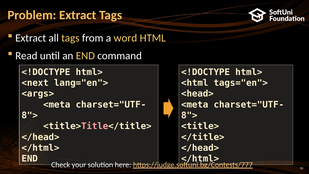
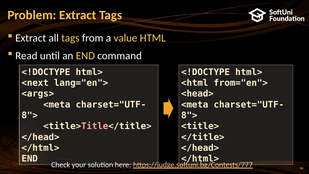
word: word -> value
tags="en">: tags="en"> -> from="en">
